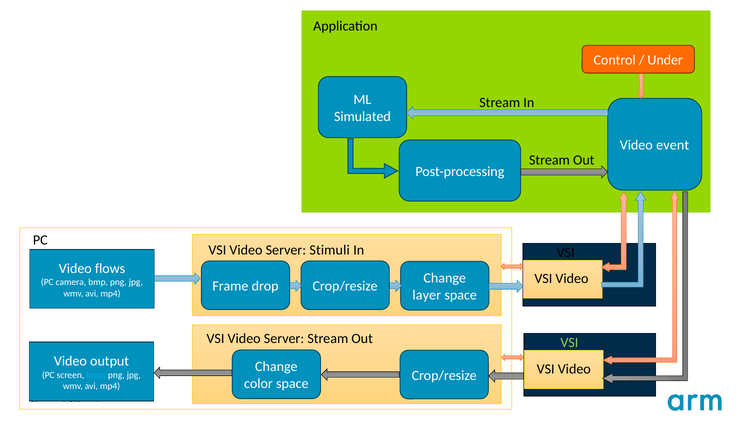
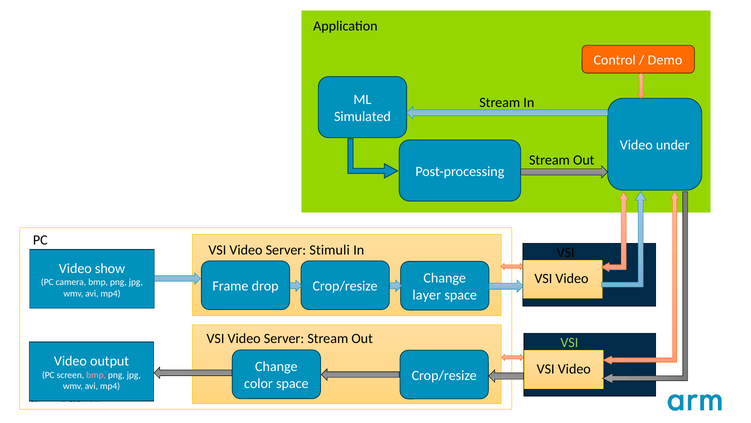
Under: Under -> Demo
event: event -> under
flows: flows -> show
bmp at (96, 374) colour: light blue -> pink
